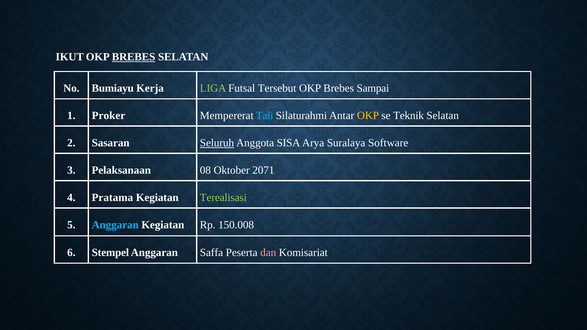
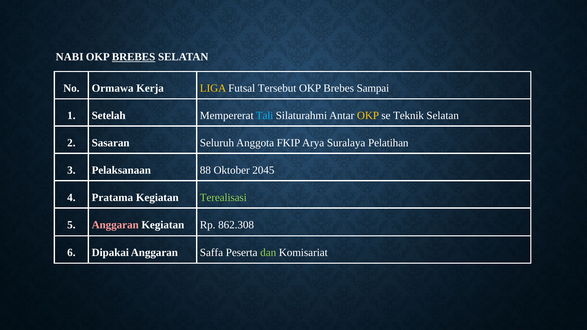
IKUT: IKUT -> NABI
Bumiayu: Bumiayu -> Ormawa
LIGA colour: light green -> yellow
Proker: Proker -> Setelah
Seluruh underline: present -> none
SISA: SISA -> FKIP
Software: Software -> Pelatihan
08: 08 -> 88
2071: 2071 -> 2045
Anggaran at (115, 225) colour: light blue -> pink
150.008: 150.008 -> 862.308
Stempel: Stempel -> Dipakai
dan colour: pink -> light green
